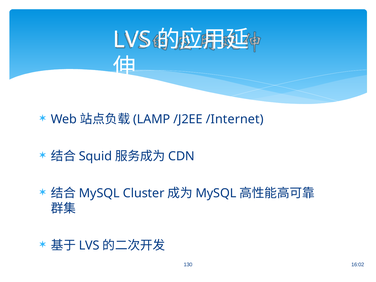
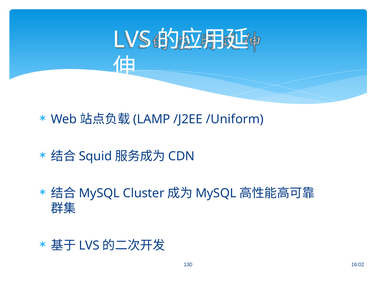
/Internet: /Internet -> /Uniform
